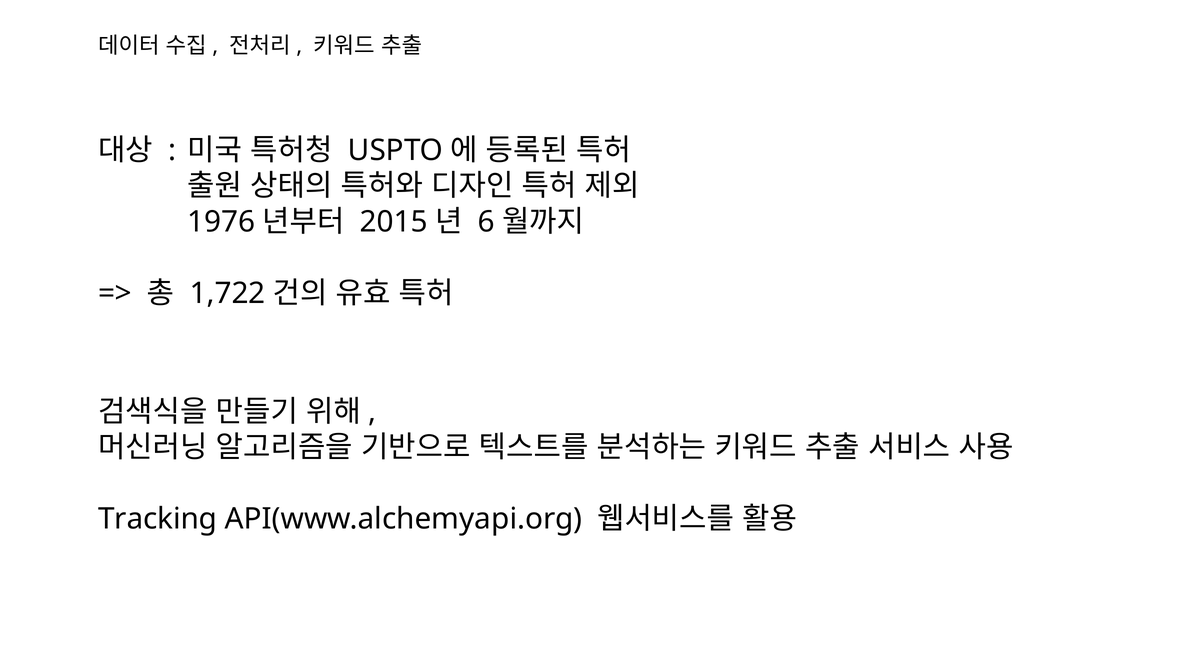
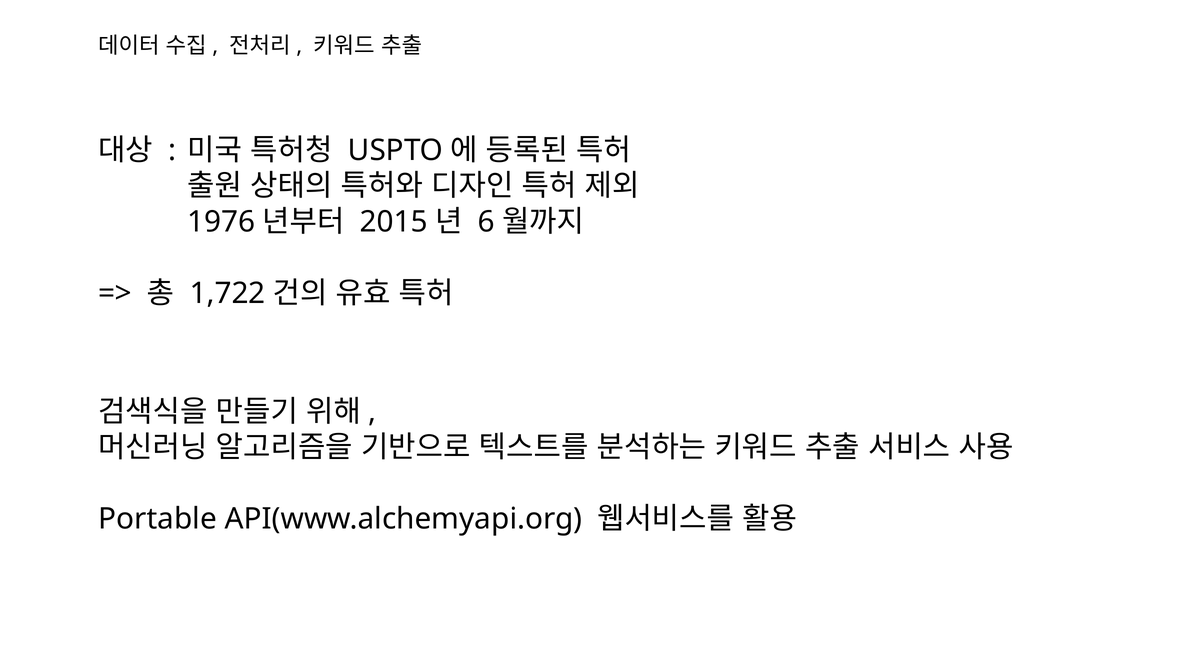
Tracking: Tracking -> Portable
